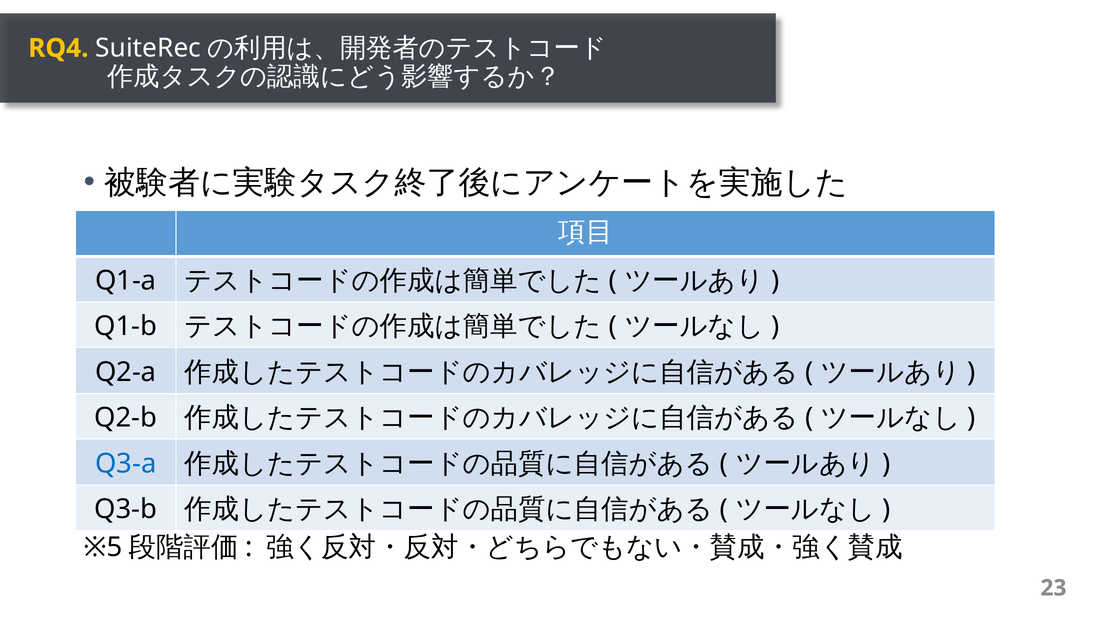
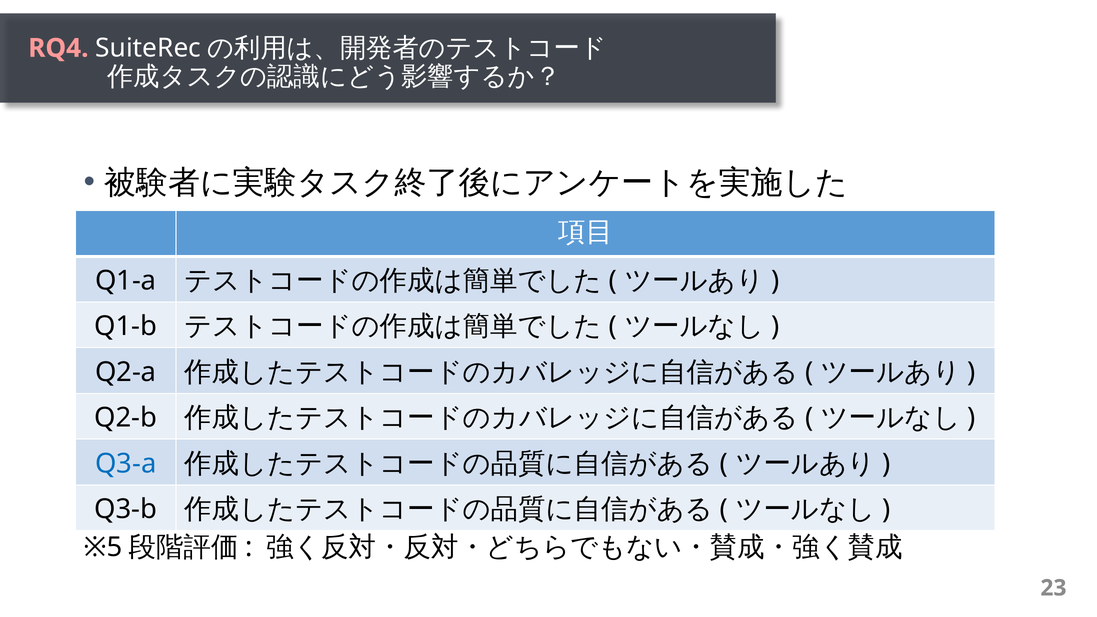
RQ4 colour: yellow -> pink
